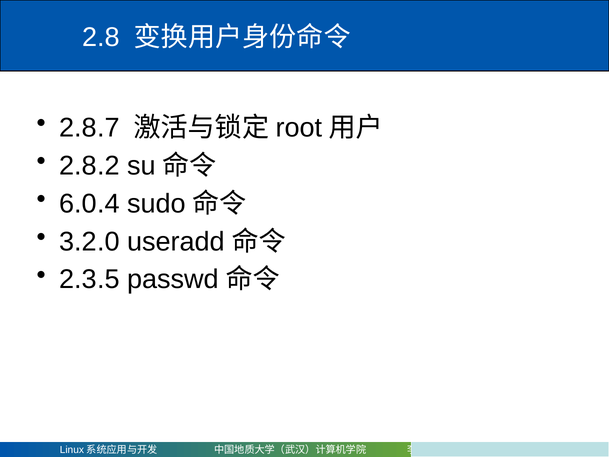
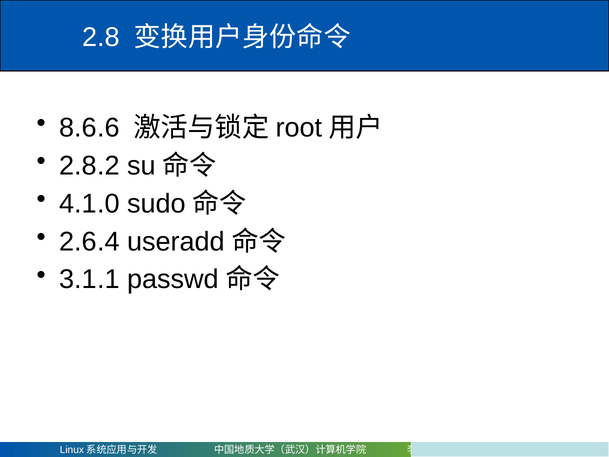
2.8.7: 2.8.7 -> 8.6.6
6.0.4: 6.0.4 -> 4.1.0
3.2.0: 3.2.0 -> 2.6.4
2.3.5: 2.3.5 -> 3.1.1
